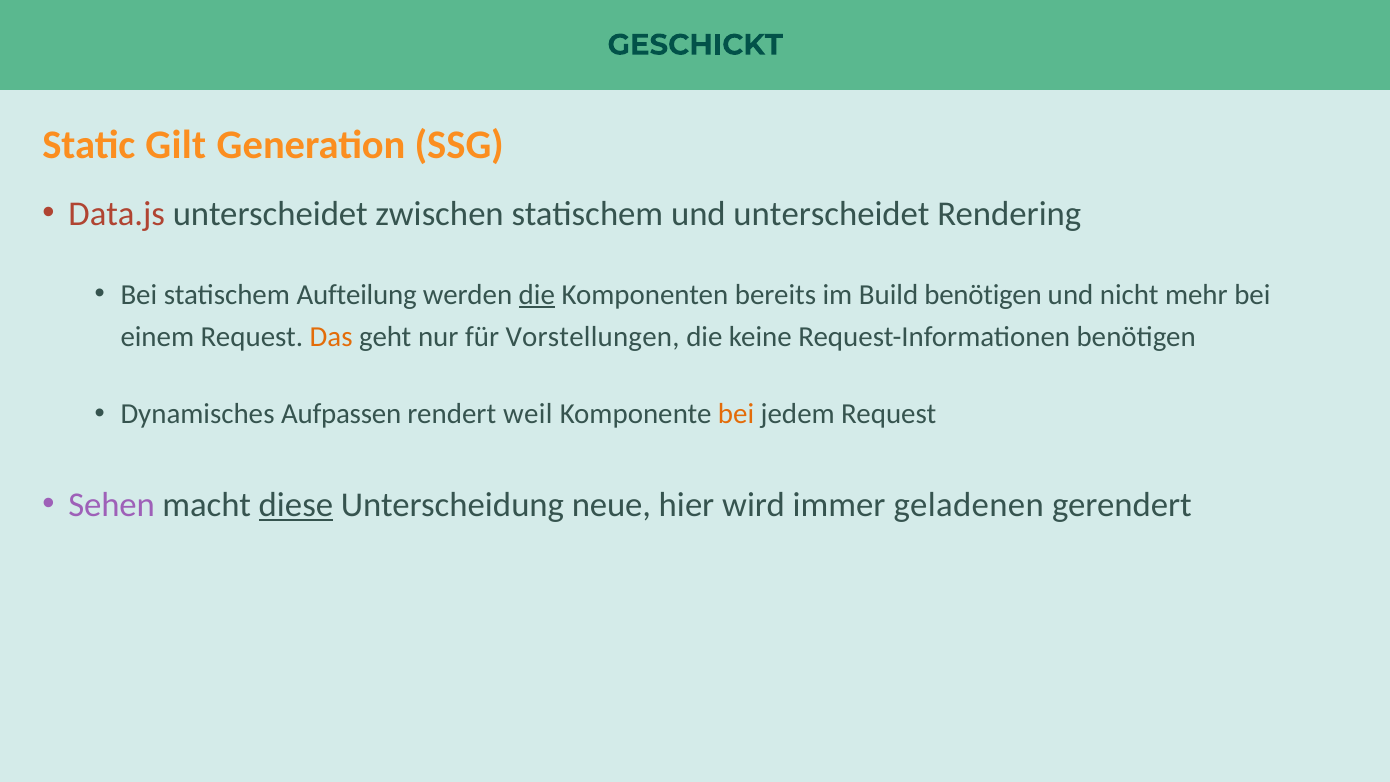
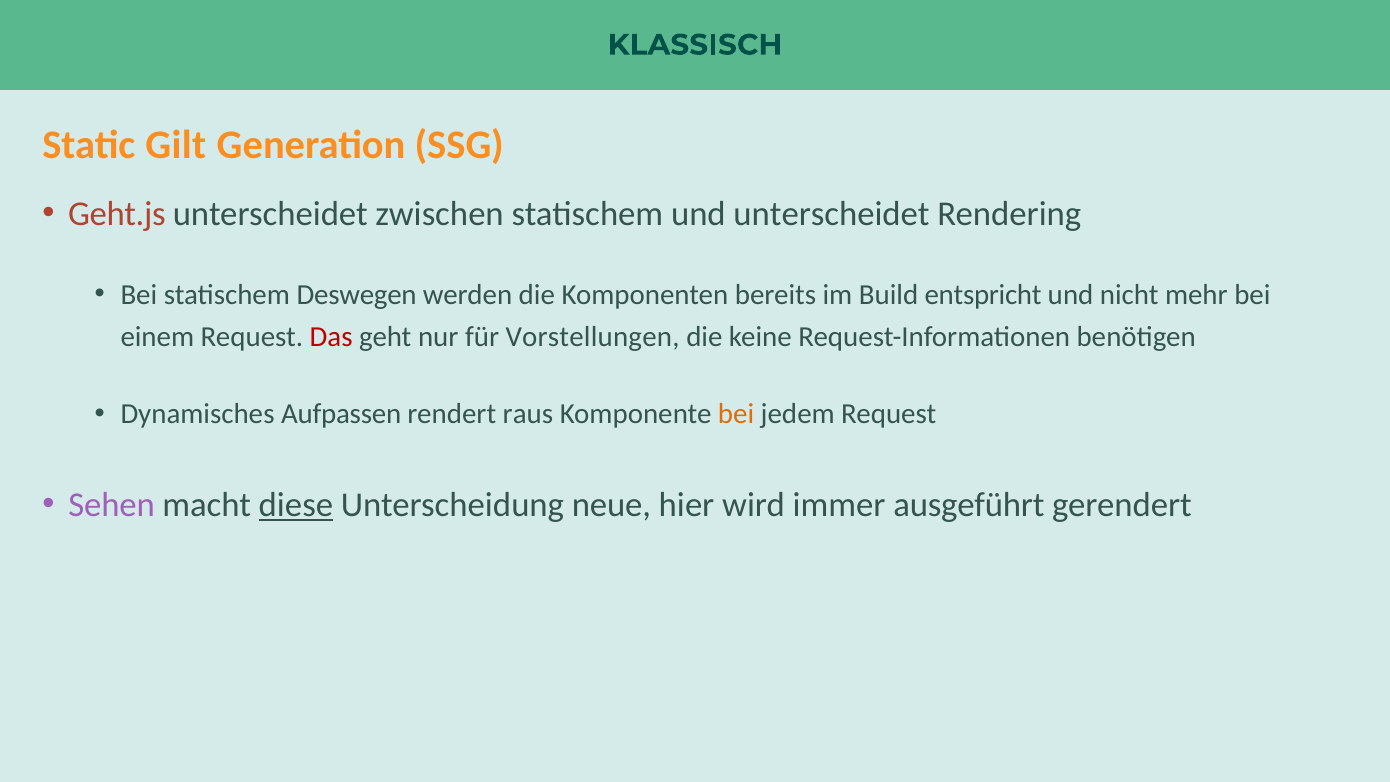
GESCHICKT: GESCHICKT -> KLASSISCH
Data.js: Data.js -> Geht.js
Aufteilung: Aufteilung -> Deswegen
die at (537, 295) underline: present -> none
Build benötigen: benötigen -> entspricht
Das colour: orange -> red
weil: weil -> raus
geladenen: geladenen -> ausgeführt
